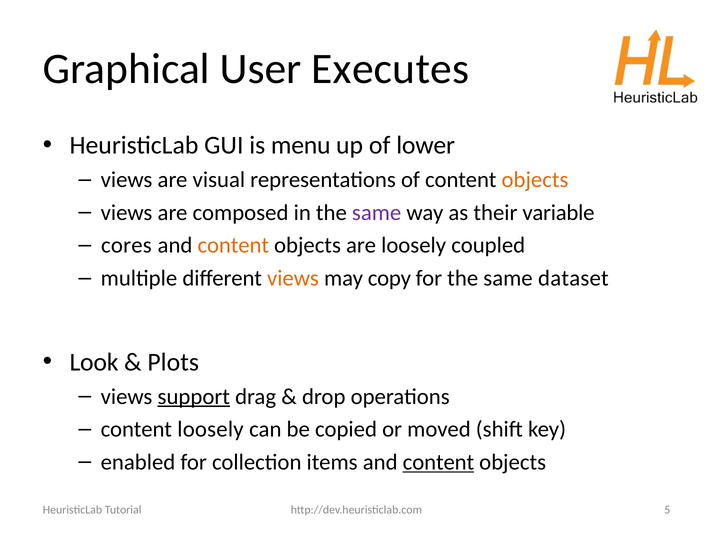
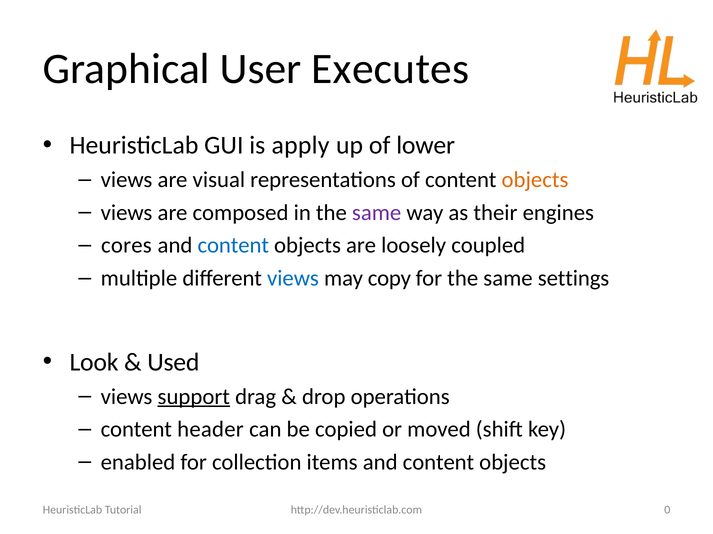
menu: menu -> apply
variable: variable -> engines
content at (233, 246) colour: orange -> blue
views at (293, 279) colour: orange -> blue
dataset: dataset -> settings
Plots: Plots -> Used
content loosely: loosely -> header
content at (438, 463) underline: present -> none
5: 5 -> 0
